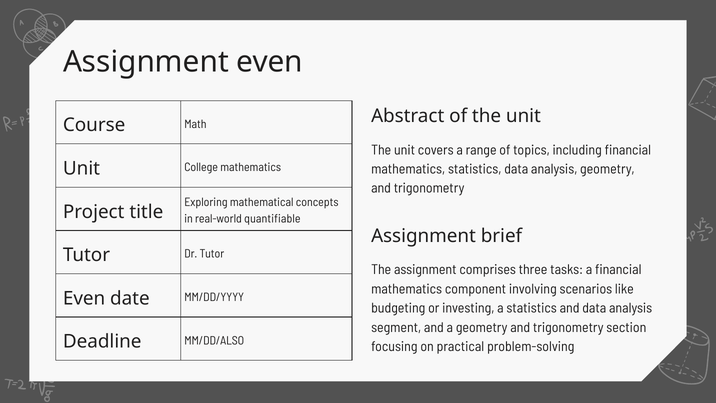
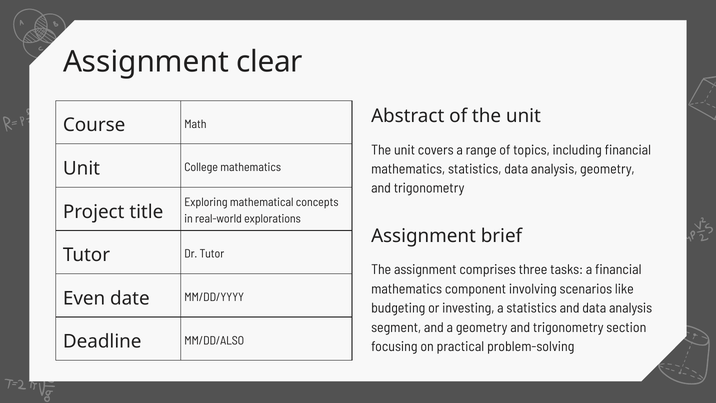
Assignment even: even -> clear
quantifiable: quantifiable -> explorations
